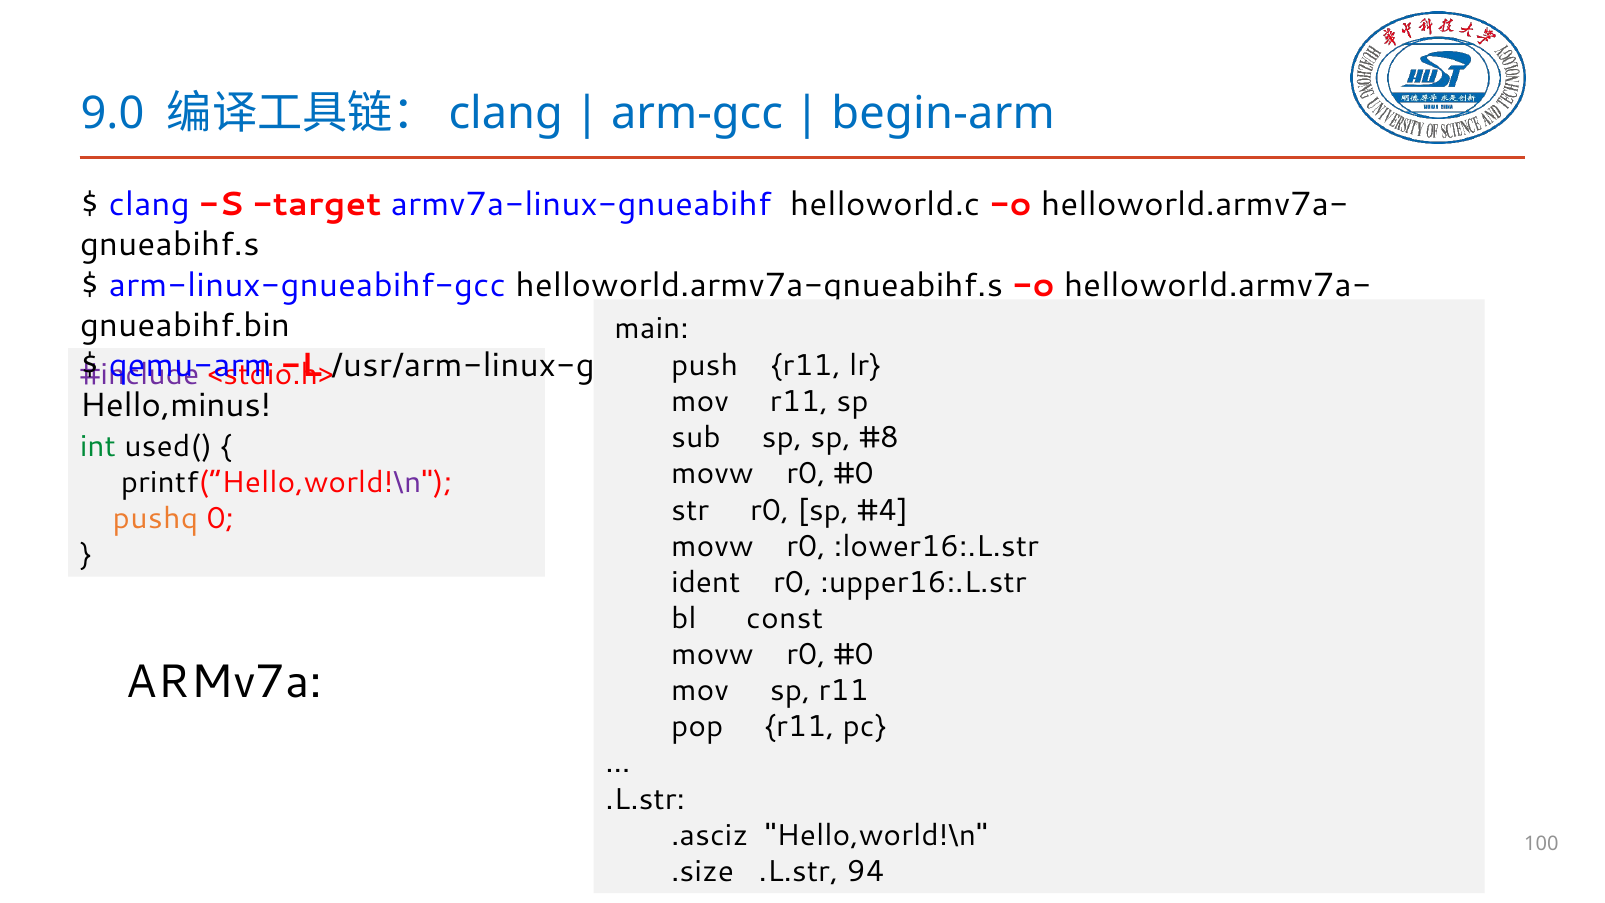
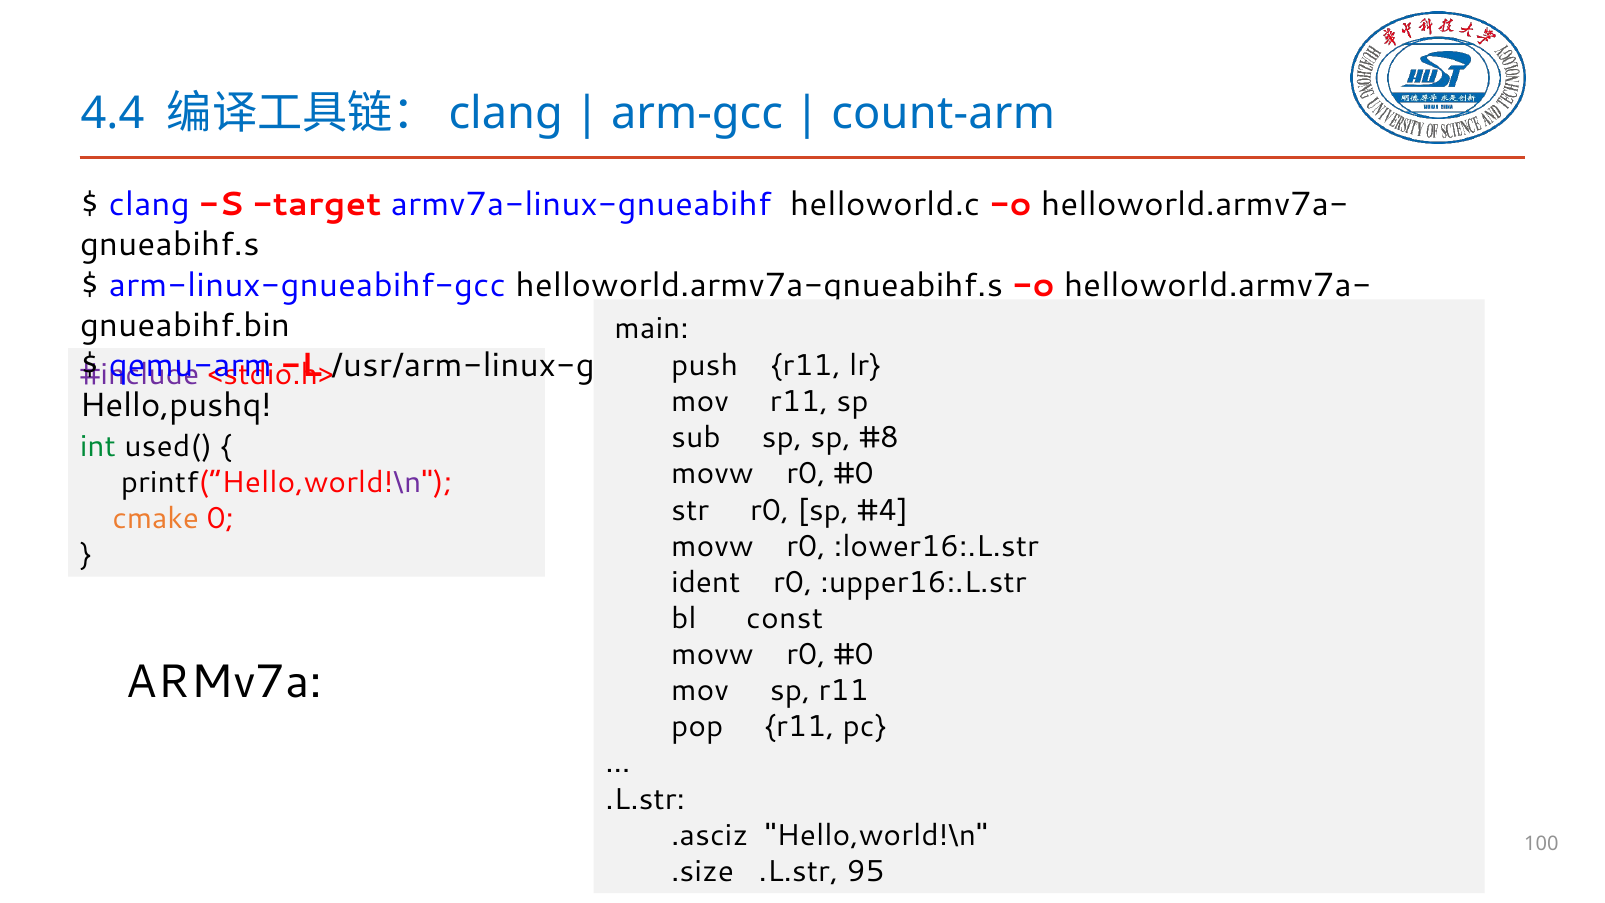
9.0: 9.0 -> 4.4
begin-arm: begin-arm -> count-arm
Hello,minus: Hello,minus -> Hello,pushq
pushq: pushq -> cmake
94: 94 -> 95
